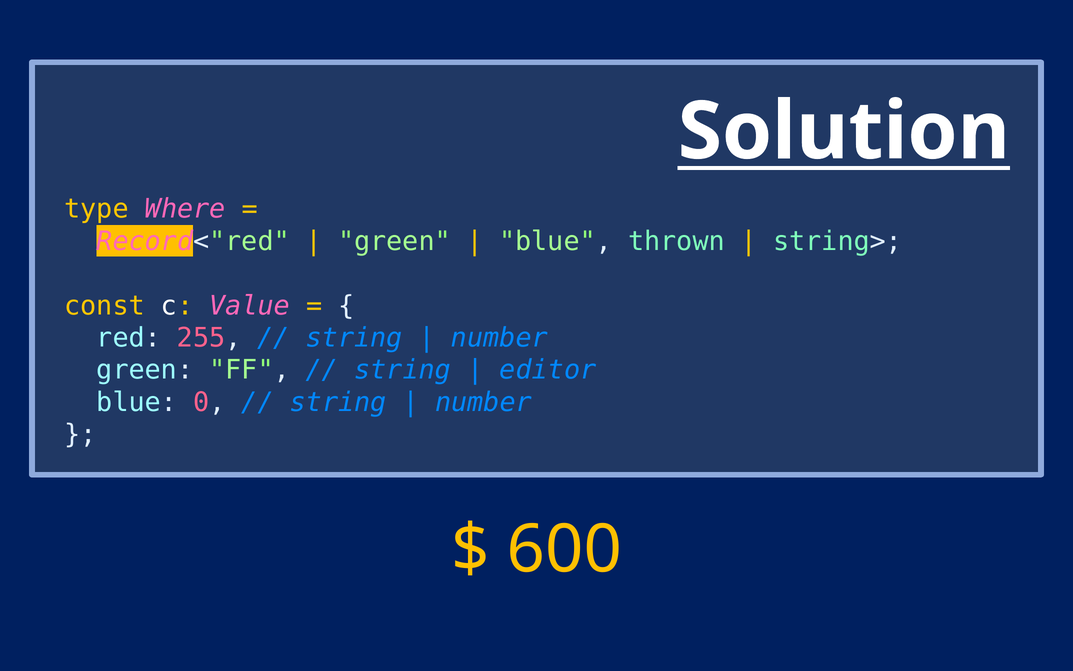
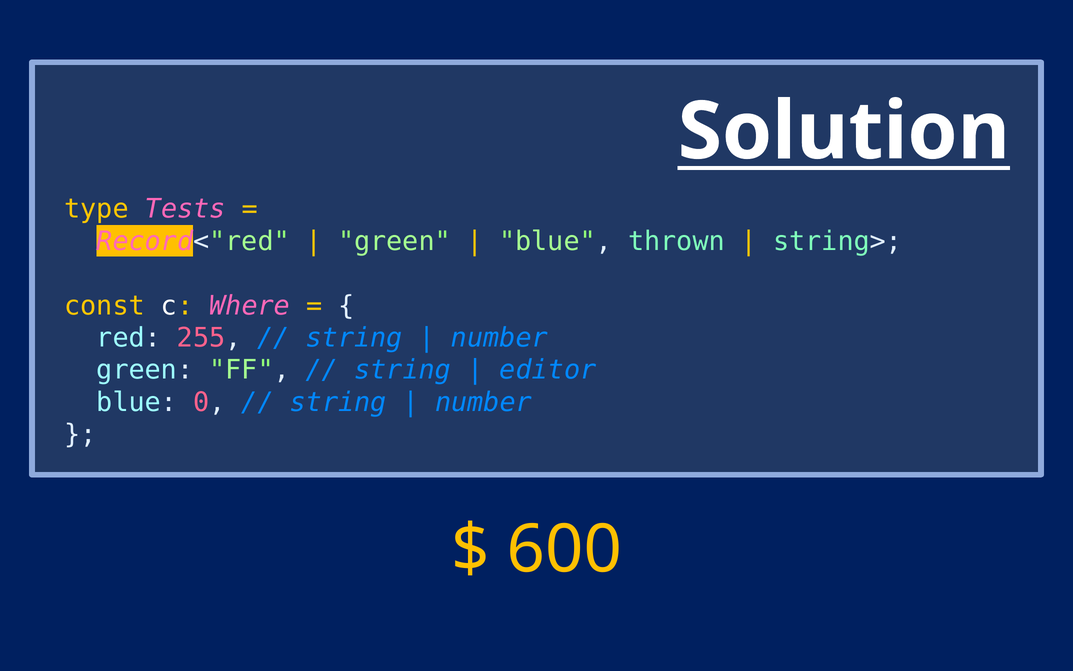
Where: Where -> Tests
Value: Value -> Where
